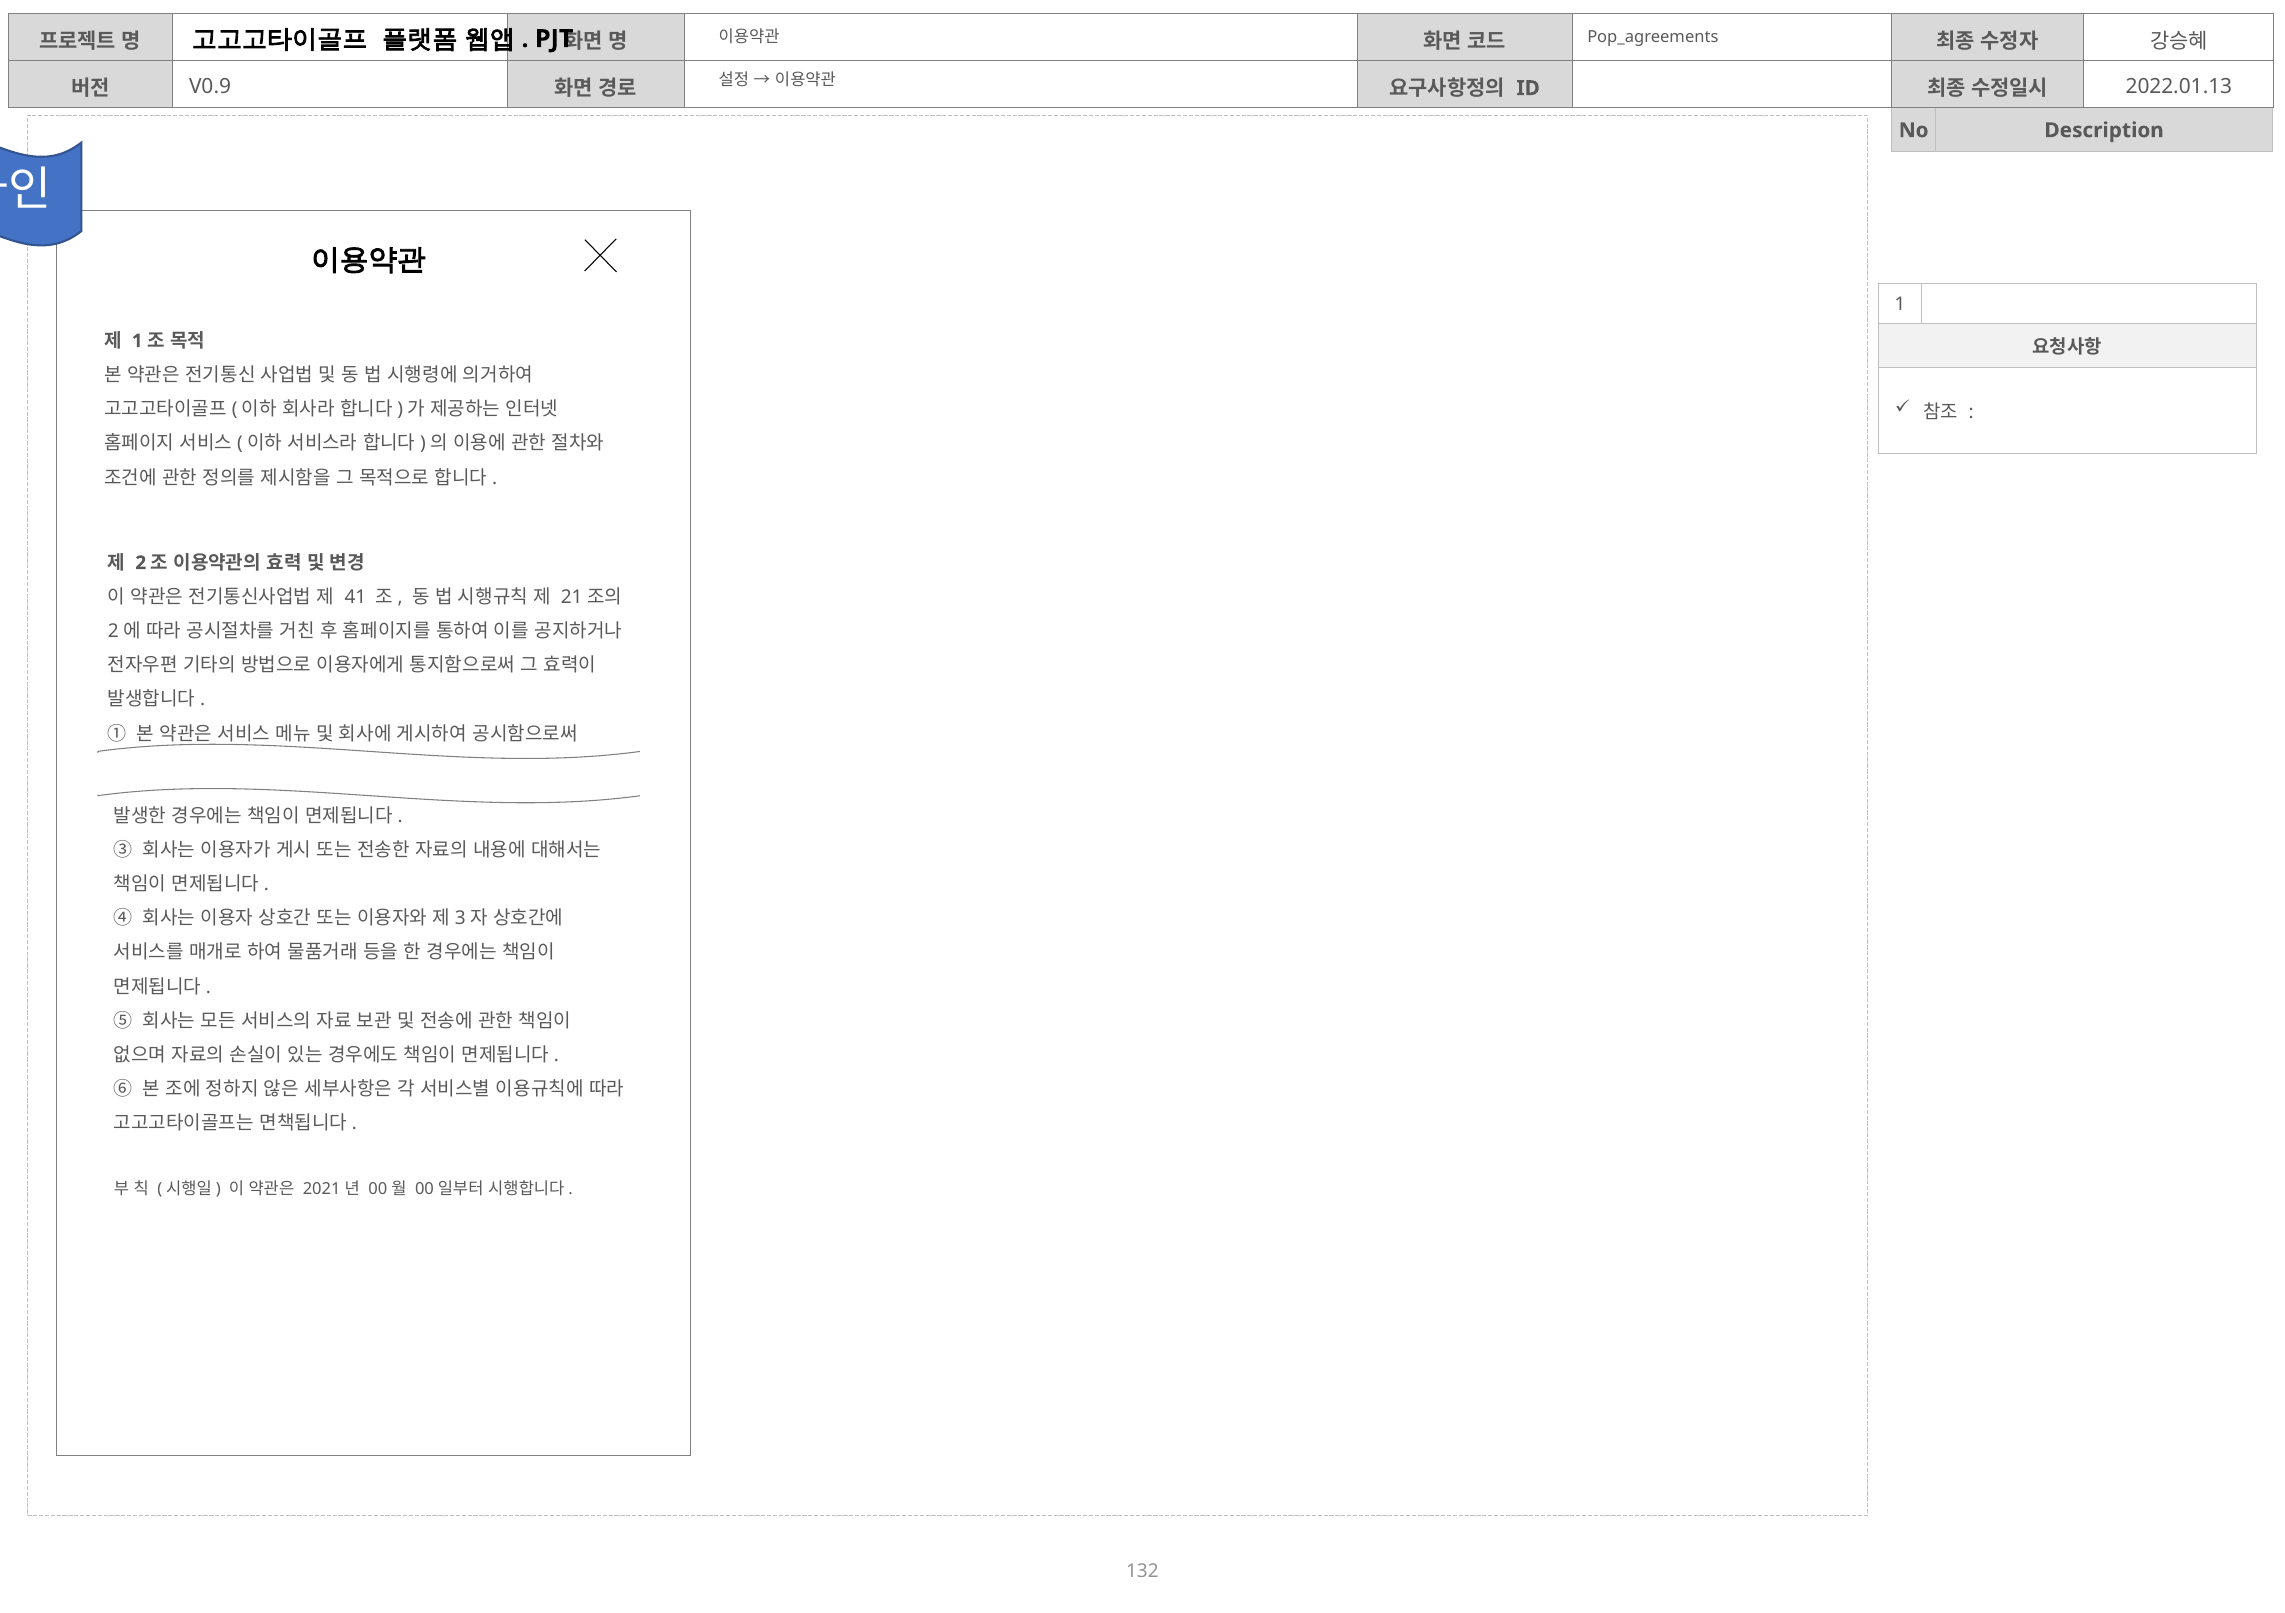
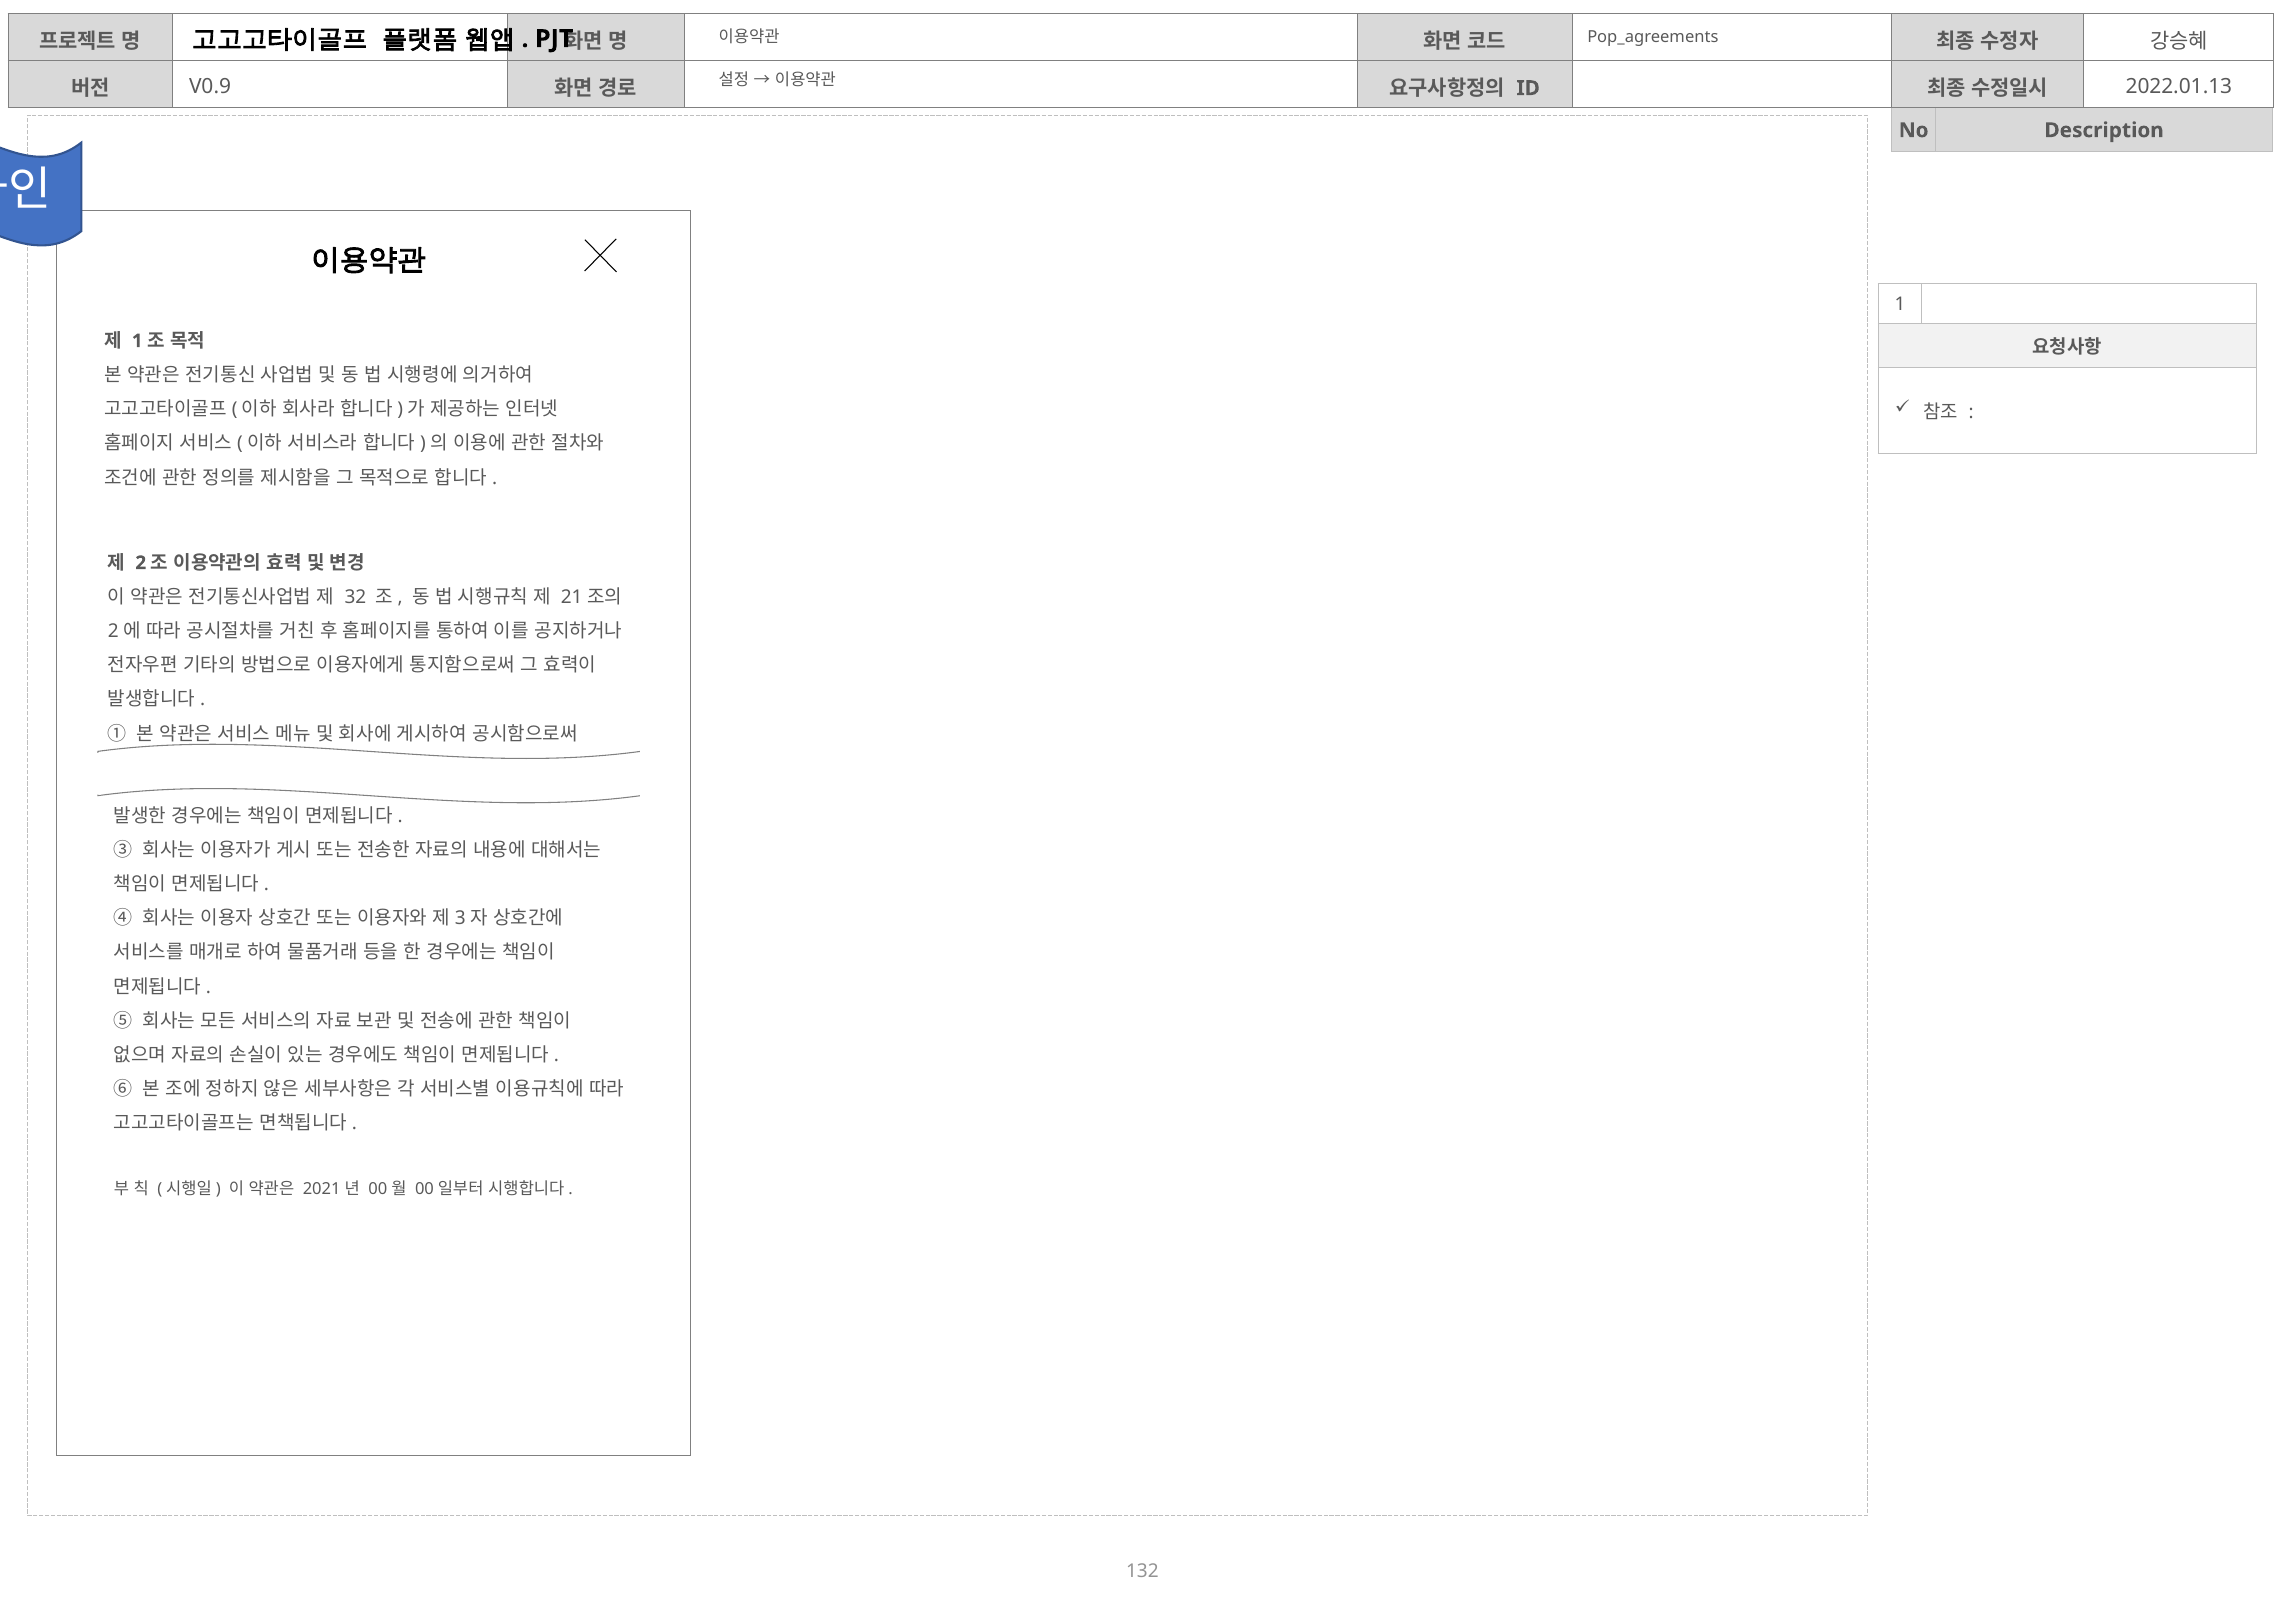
41: 41 -> 32
